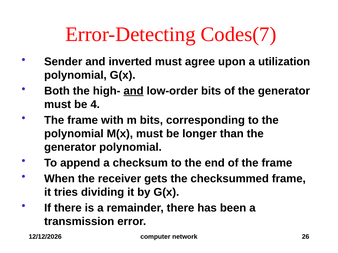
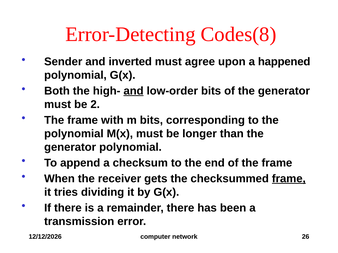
Codes(7: Codes(7 -> Codes(8
utilization: utilization -> happened
4: 4 -> 2
frame at (289, 179) underline: none -> present
